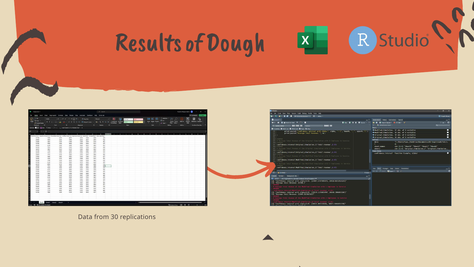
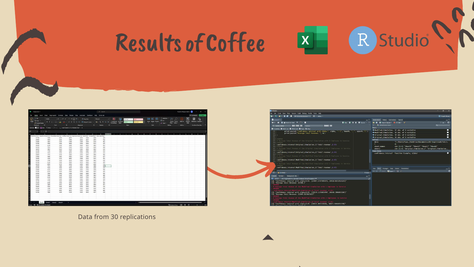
Dough: Dough -> Coffee
